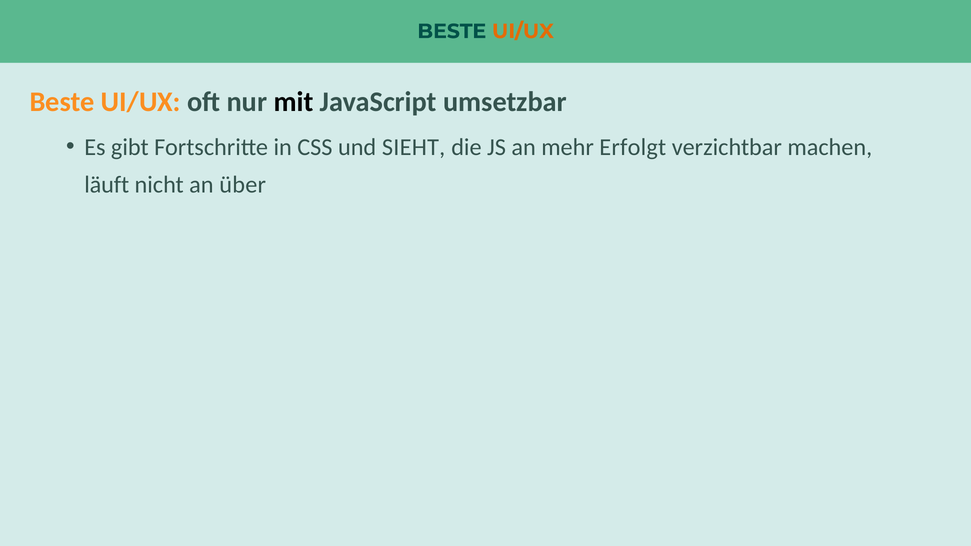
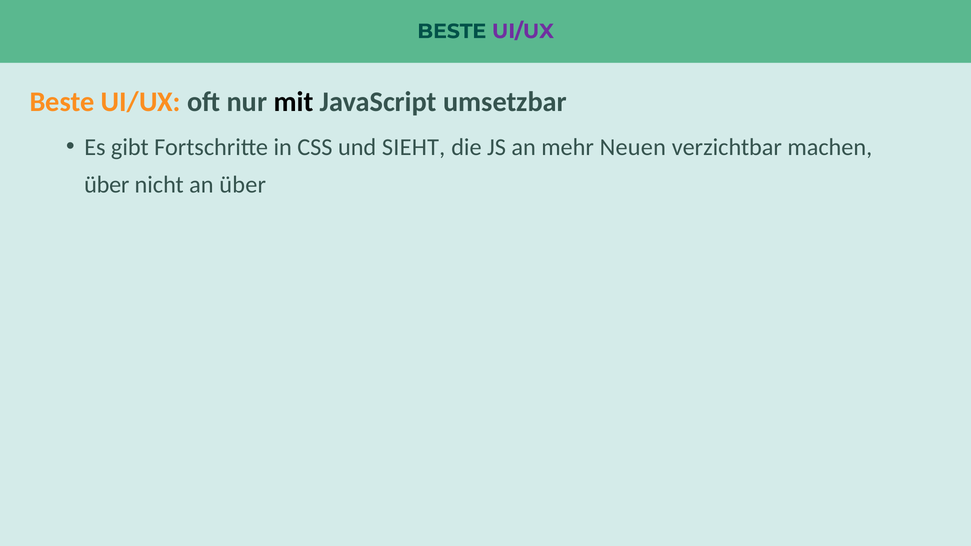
UI/UX at (523, 31) colour: orange -> purple
Erfolgt: Erfolgt -> Neuen
läuft at (107, 185): läuft -> über
